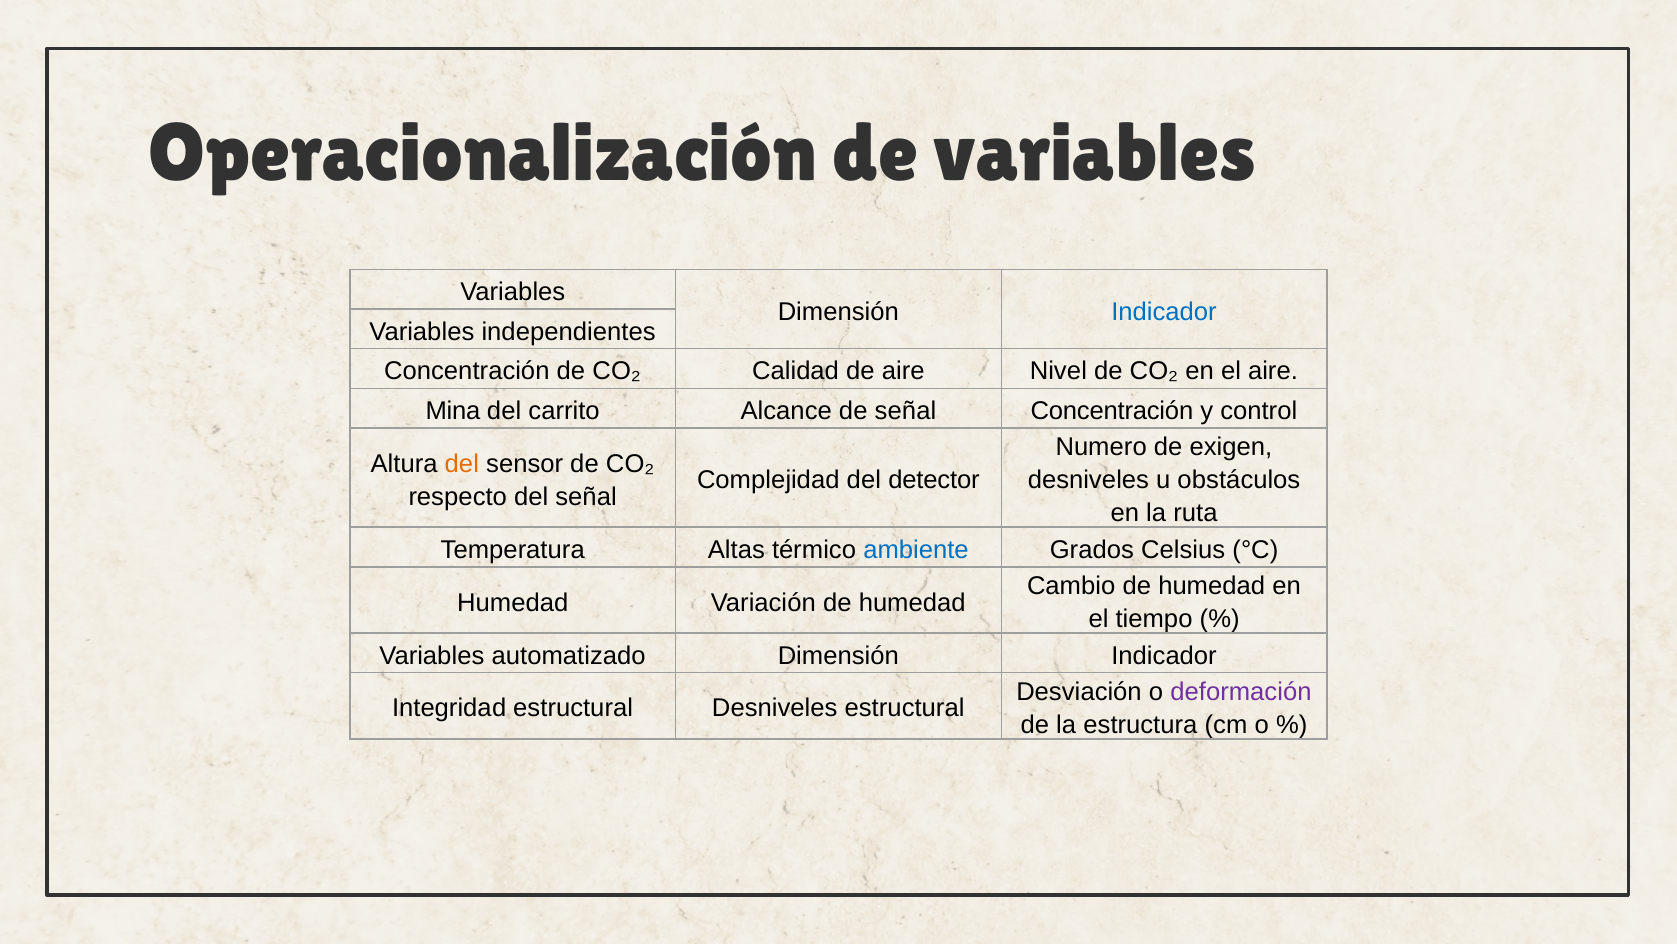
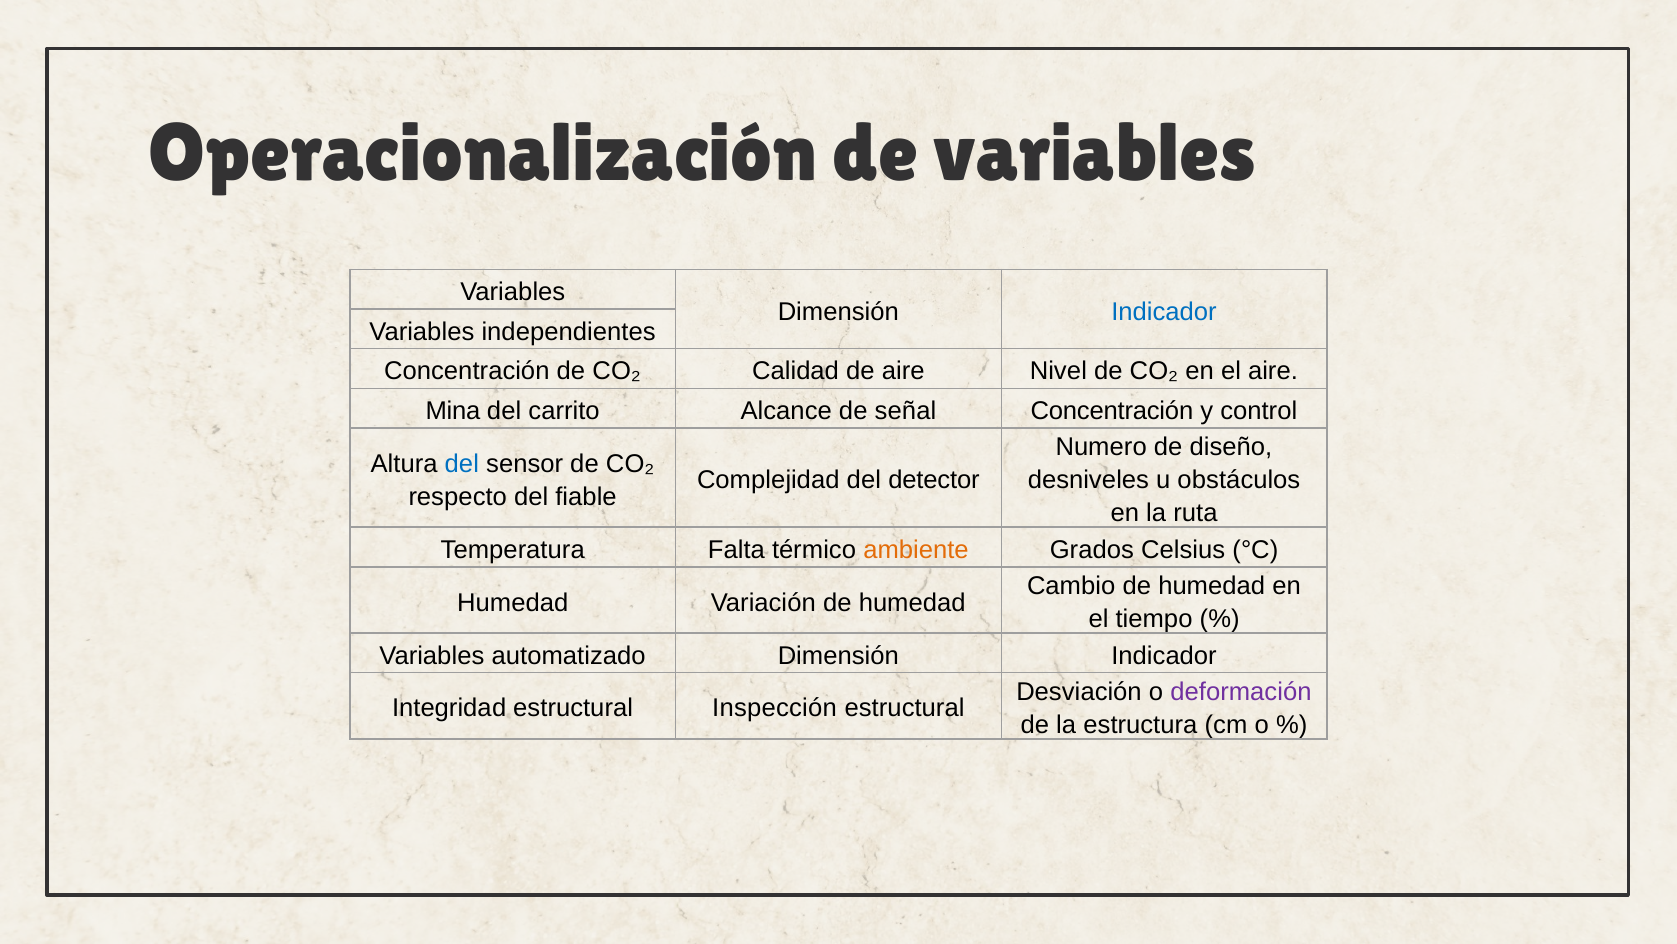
exigen: exigen -> diseño
del at (462, 463) colour: orange -> blue
del señal: señal -> fiable
Altas: Altas -> Falta
ambiente colour: blue -> orange
estructural Desniveles: Desniveles -> Inspección
